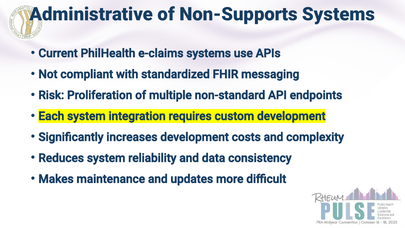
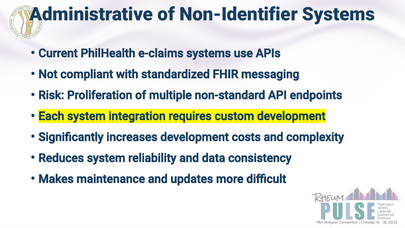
Non-Supports: Non-Supports -> Non-Identifier
